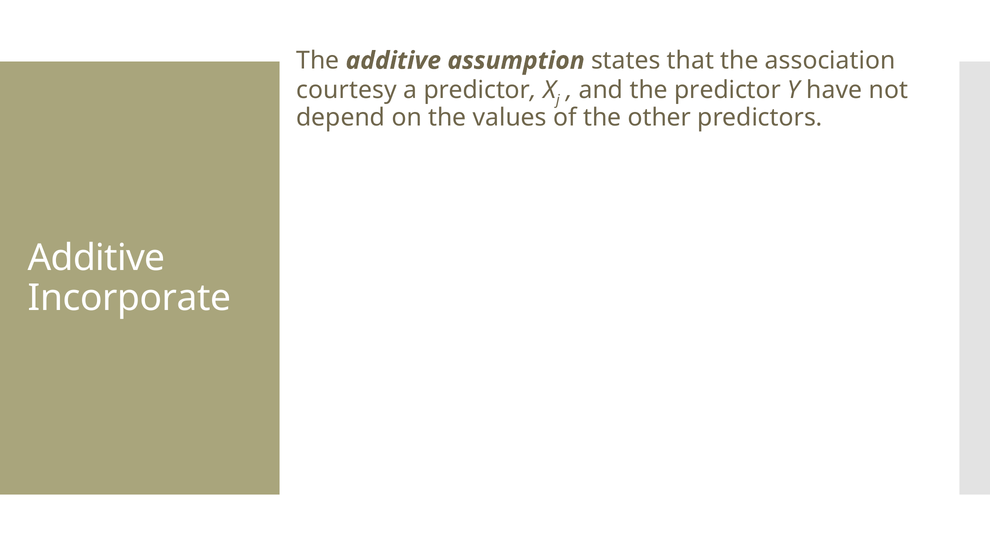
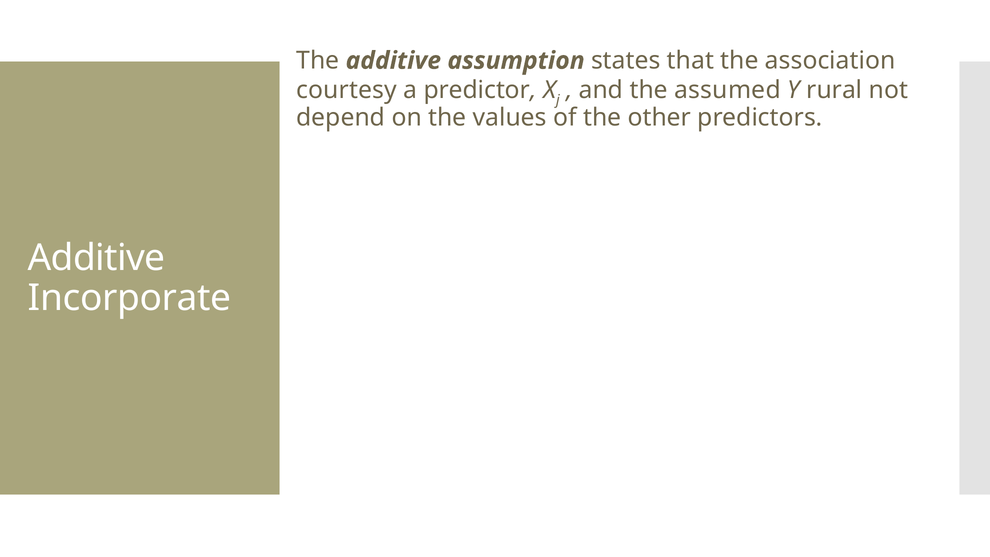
the predictor: predictor -> assumed
have: have -> rural
